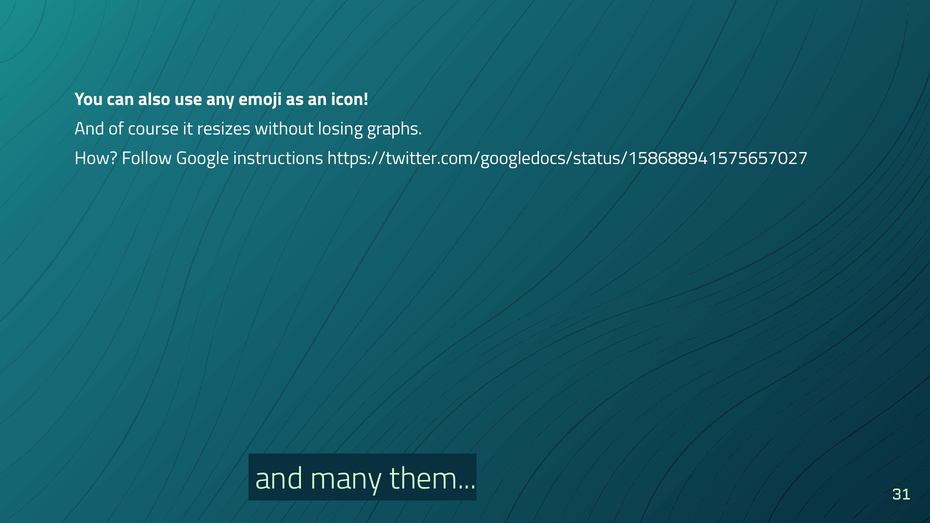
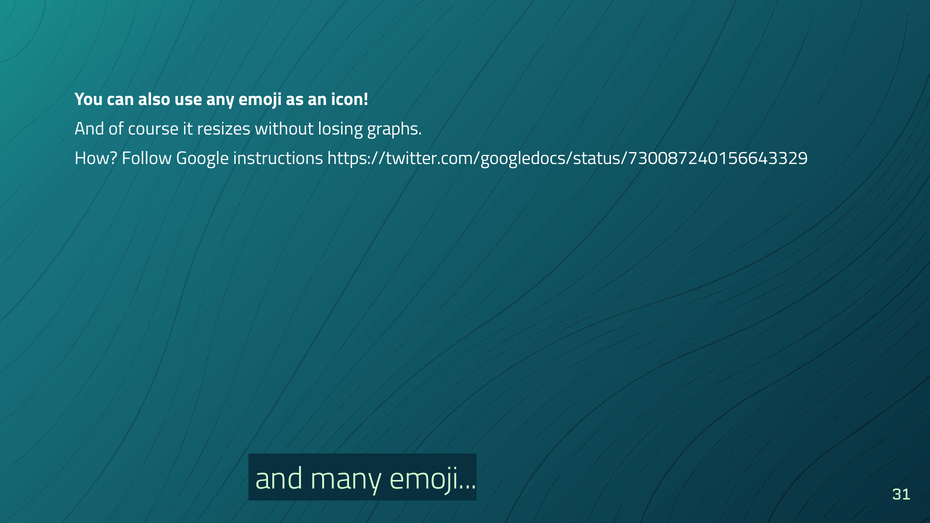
https://twitter.com/googledocs/status/158688941575657027: https://twitter.com/googledocs/status/158688941575657027 -> https://twitter.com/googledocs/status/730087240156643329
many them: them -> emoji
